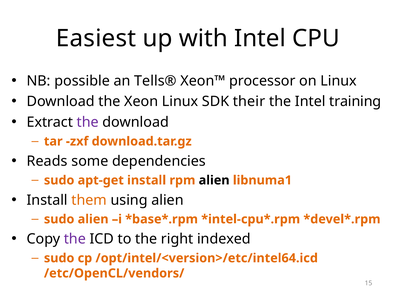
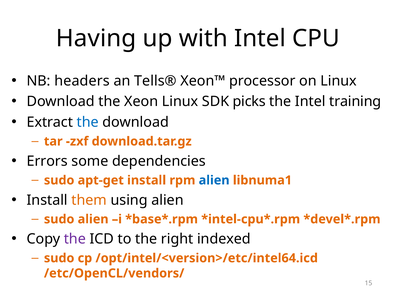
Easiest: Easiest -> Having
possible: possible -> headers
their: their -> picks
the at (88, 122) colour: purple -> blue
Reads: Reads -> Errors
alien at (214, 180) colour: black -> blue
